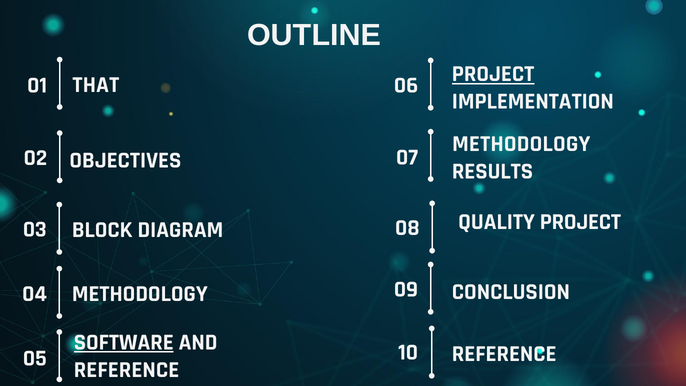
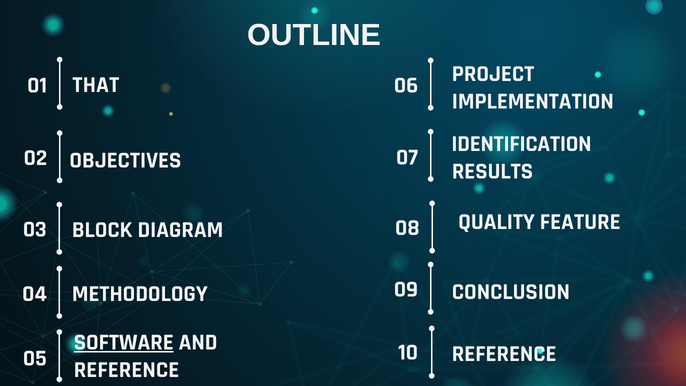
PROJECT at (493, 74) underline: present -> none
METHODOLOGY at (521, 144): METHODOLOGY -> IDENTIFICATION
QUALITY PROJECT: PROJECT -> FEATURE
